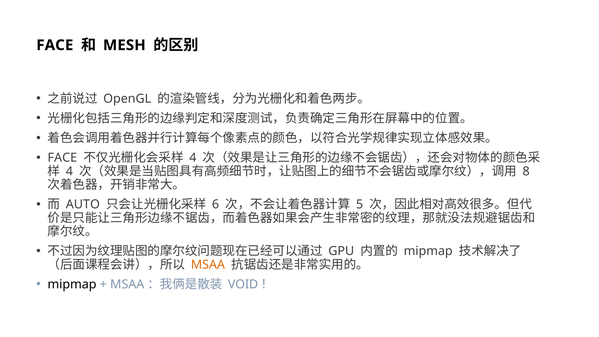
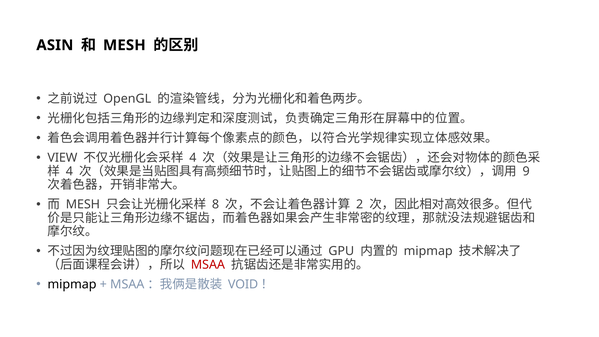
FACE at (55, 45): FACE -> ASIN
FACE at (62, 158): FACE -> VIEW
8: 8 -> 9
AUTO at (83, 204): AUTO -> MESH
6: 6 -> 8
5: 5 -> 2
MSAA at (208, 265) colour: orange -> red
